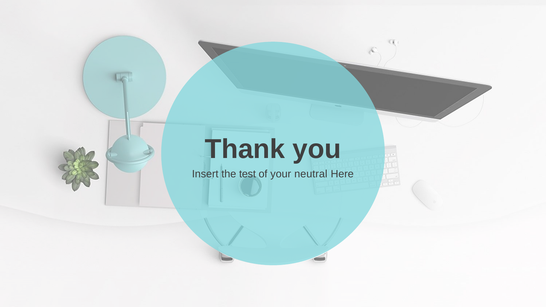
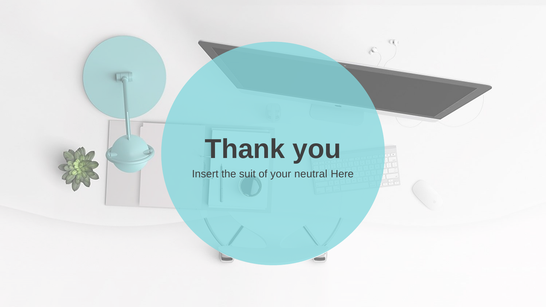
test: test -> suit
